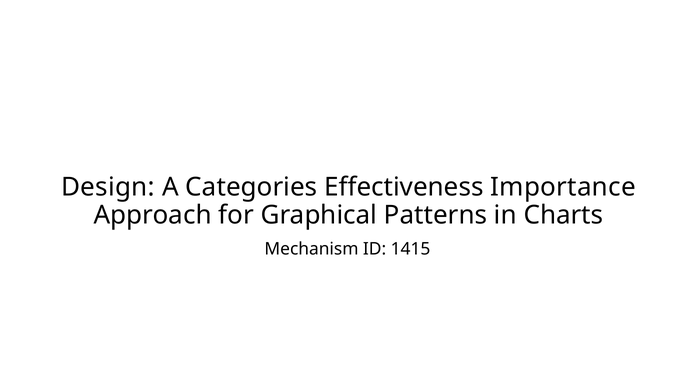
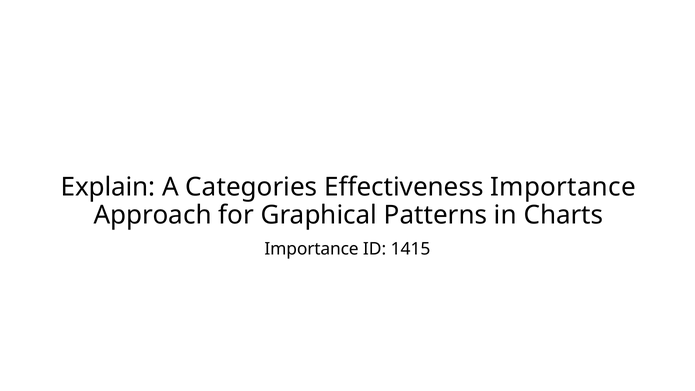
Design: Design -> Explain
Mechanism at (311, 249): Mechanism -> Importance
